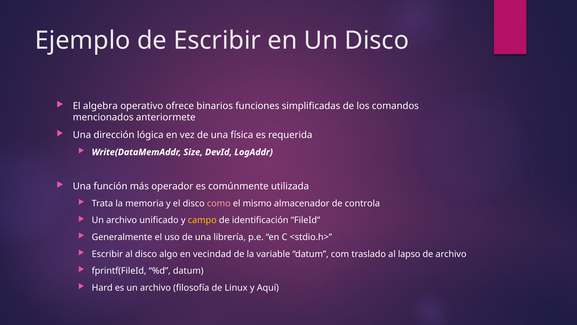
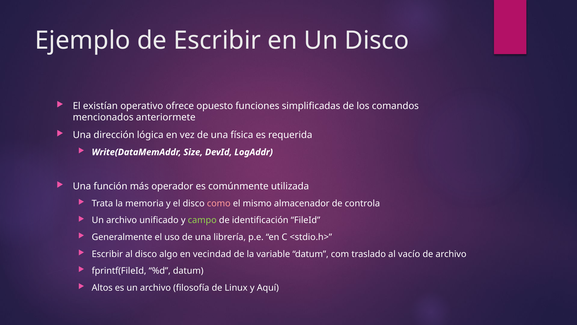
algebra: algebra -> existían
binarios: binarios -> opuesto
campo colour: yellow -> light green
lapso: lapso -> vacío
Hard: Hard -> Altos
